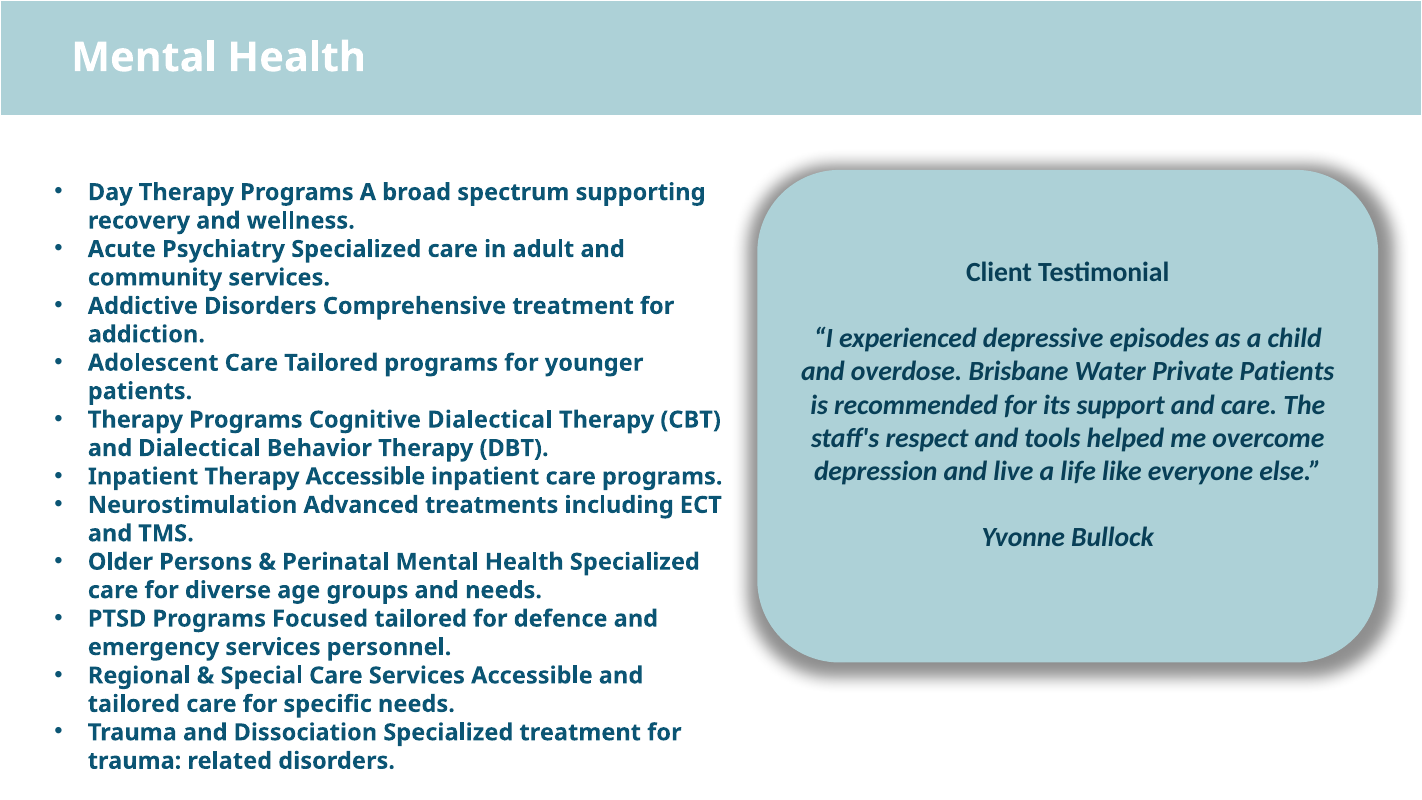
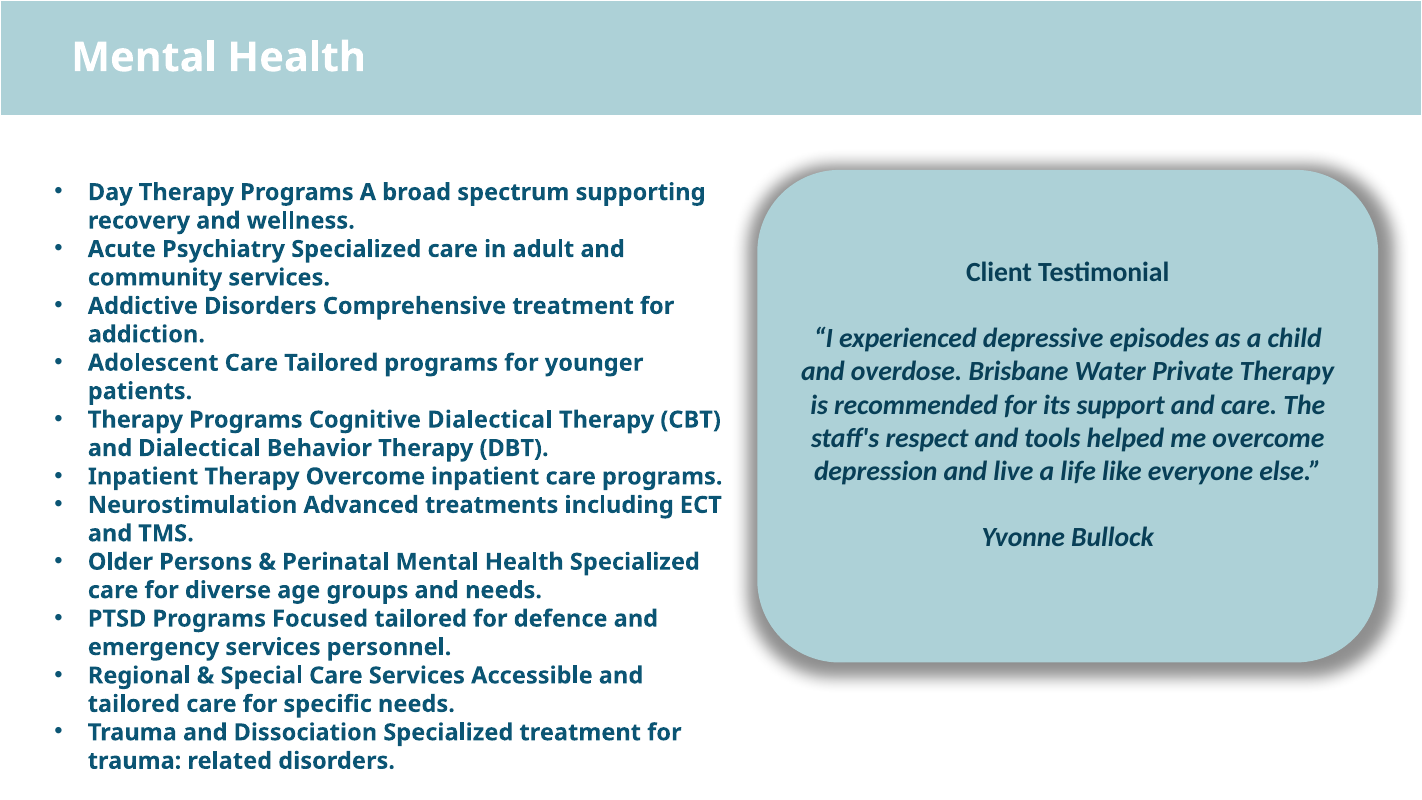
Private Patients: Patients -> Therapy
Therapy Accessible: Accessible -> Overcome
